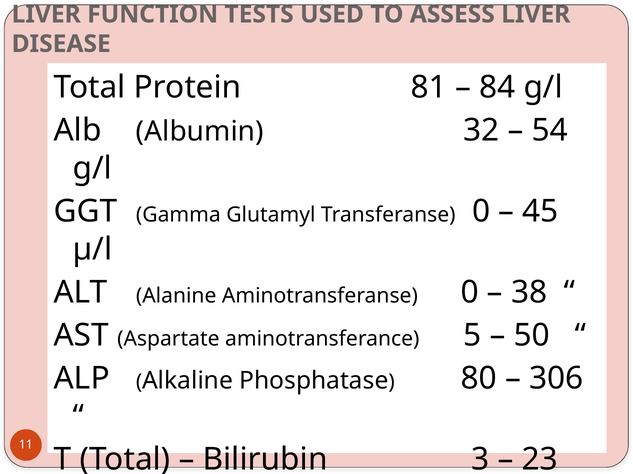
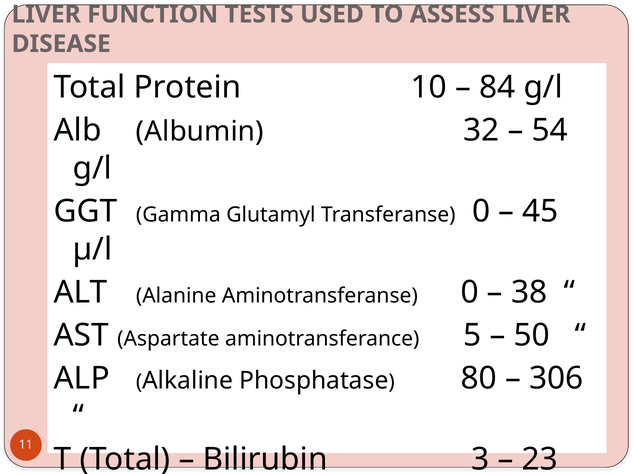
81: 81 -> 10
